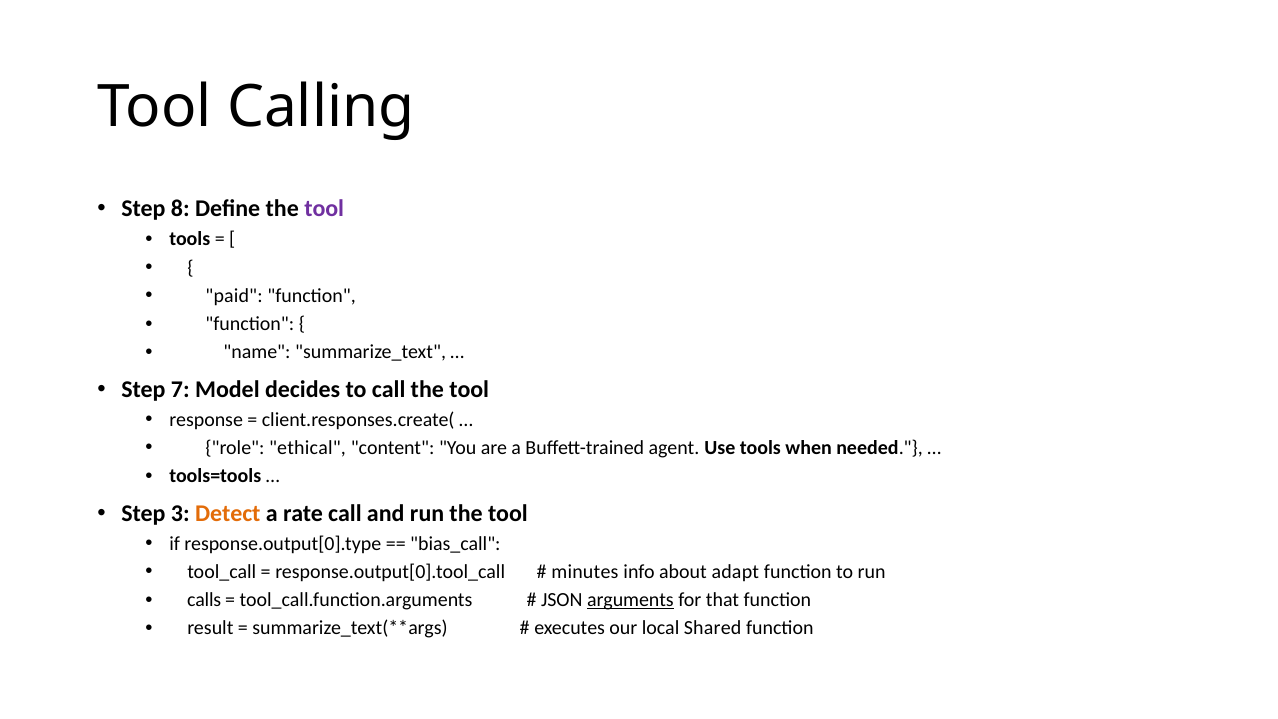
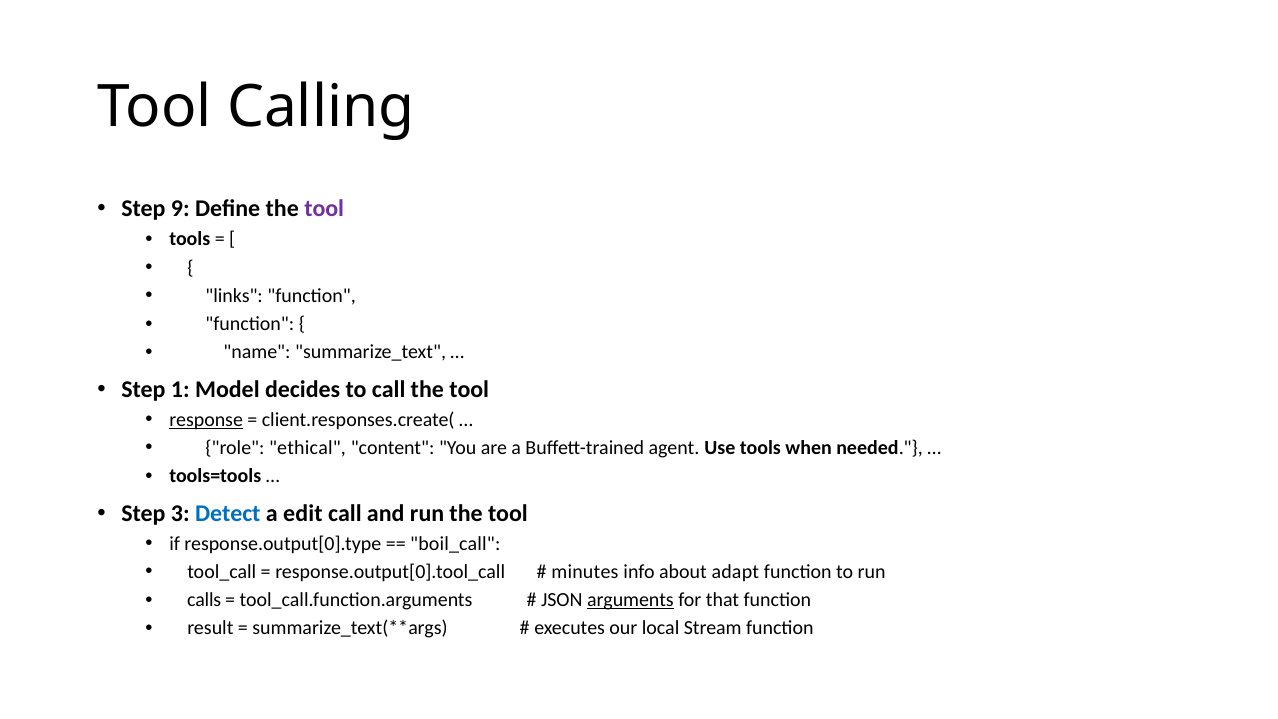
8: 8 -> 9
paid: paid -> links
7: 7 -> 1
response underline: none -> present
Detect colour: orange -> blue
rate: rate -> edit
bias_call: bias_call -> boil_call
Shared: Shared -> Stream
